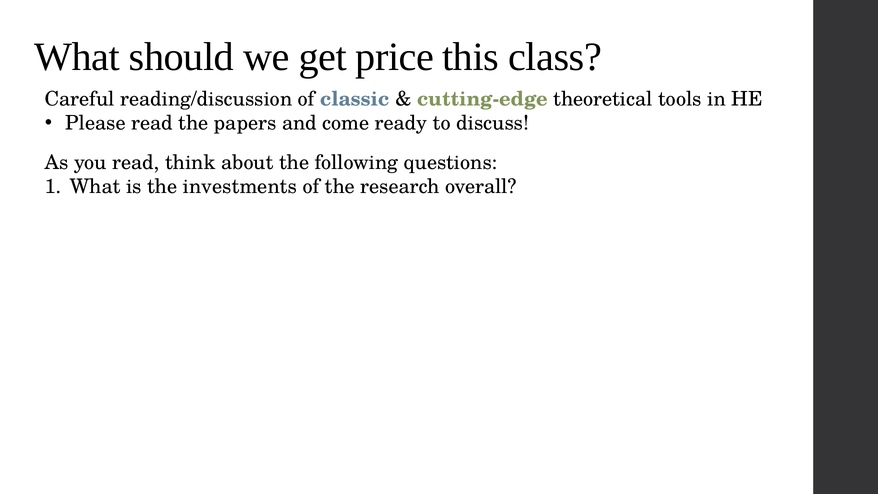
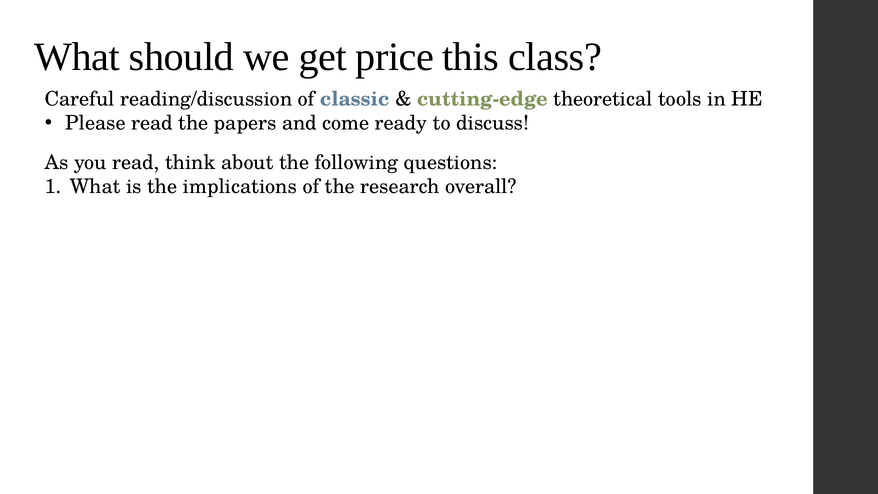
investments: investments -> implications
